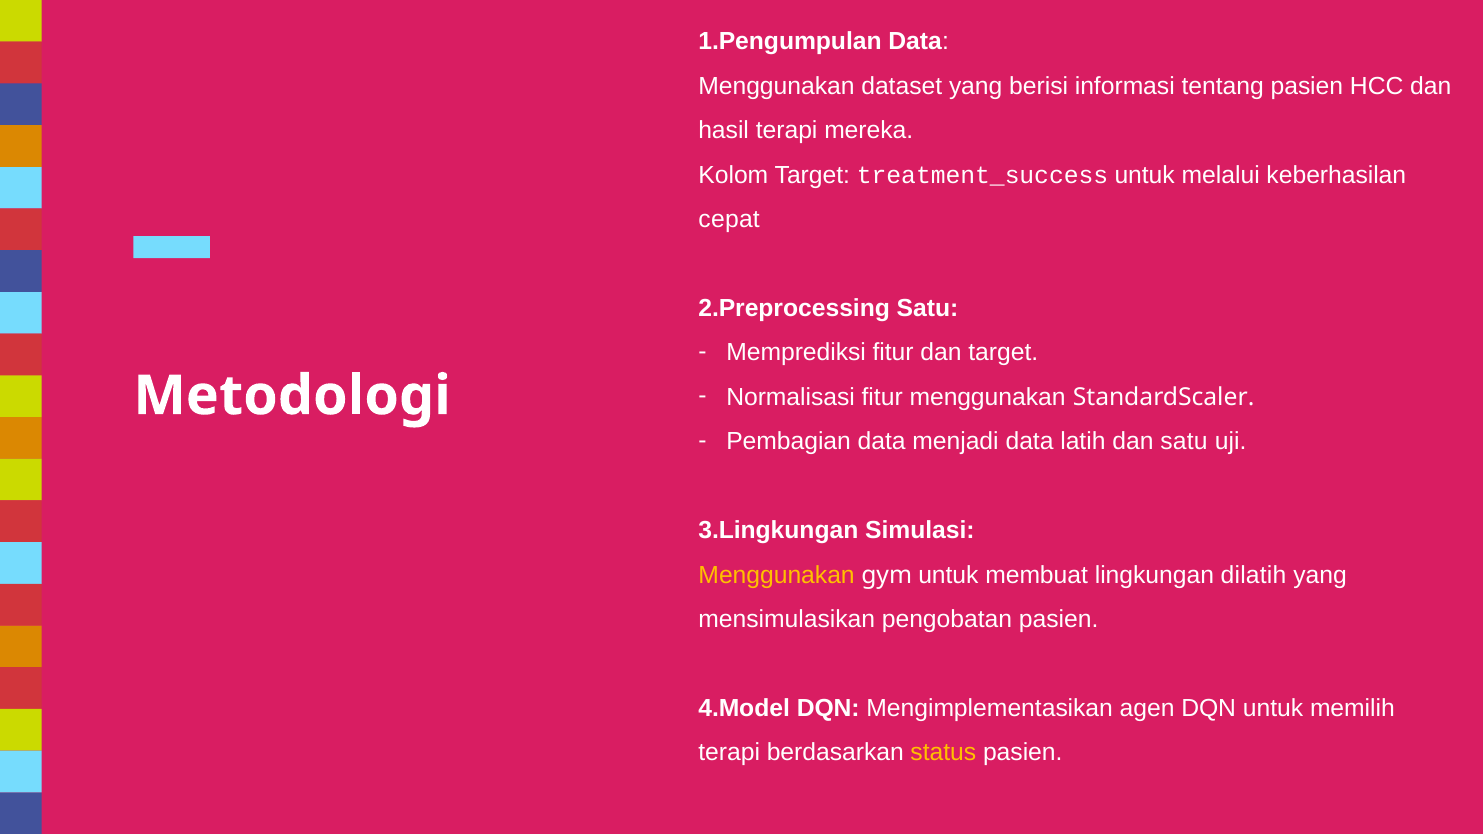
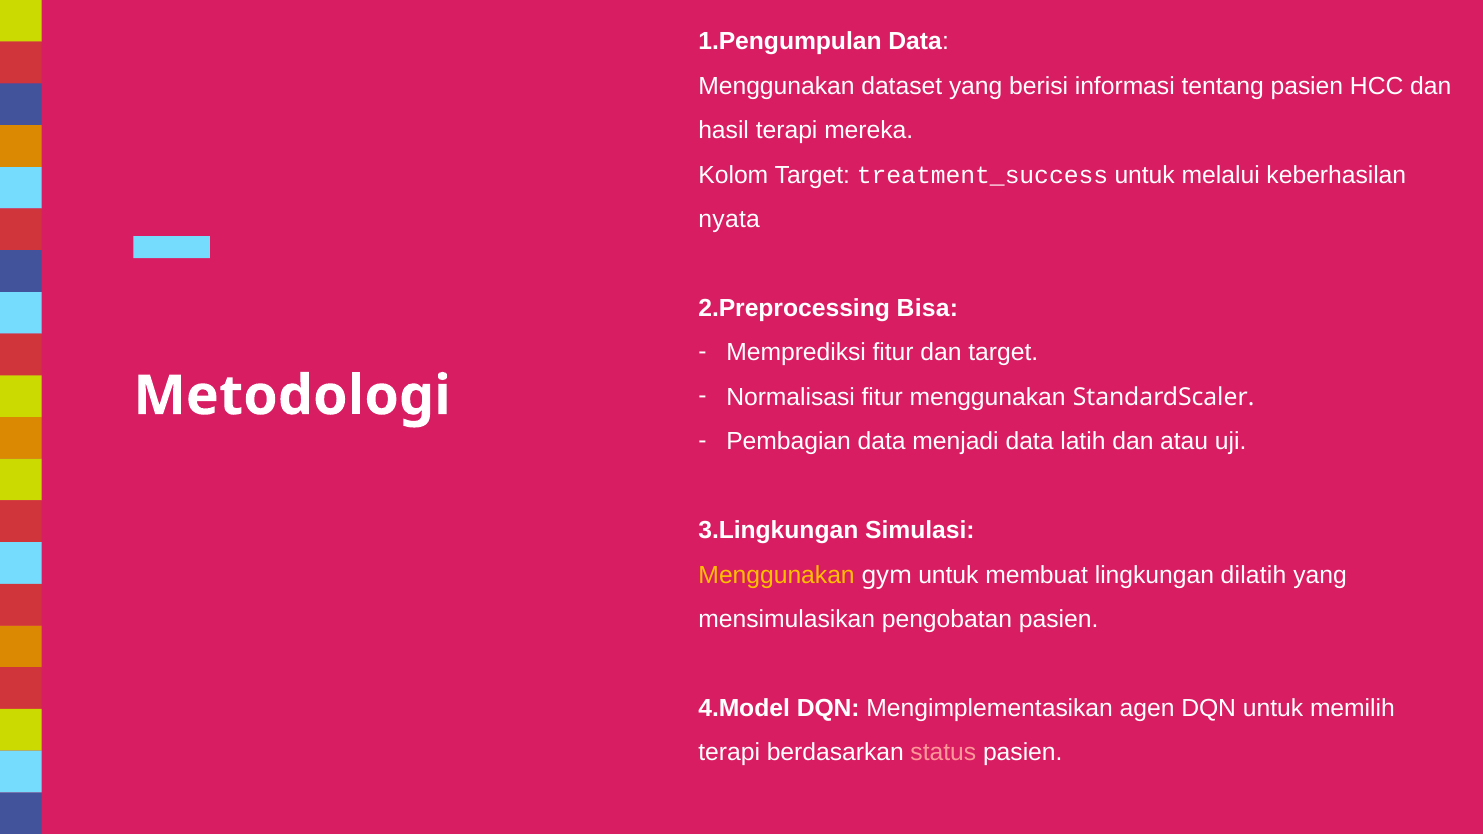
cepat: cepat -> nyata
Satu at (927, 308): Satu -> Bisa
dan satu: satu -> atau
status colour: yellow -> pink
